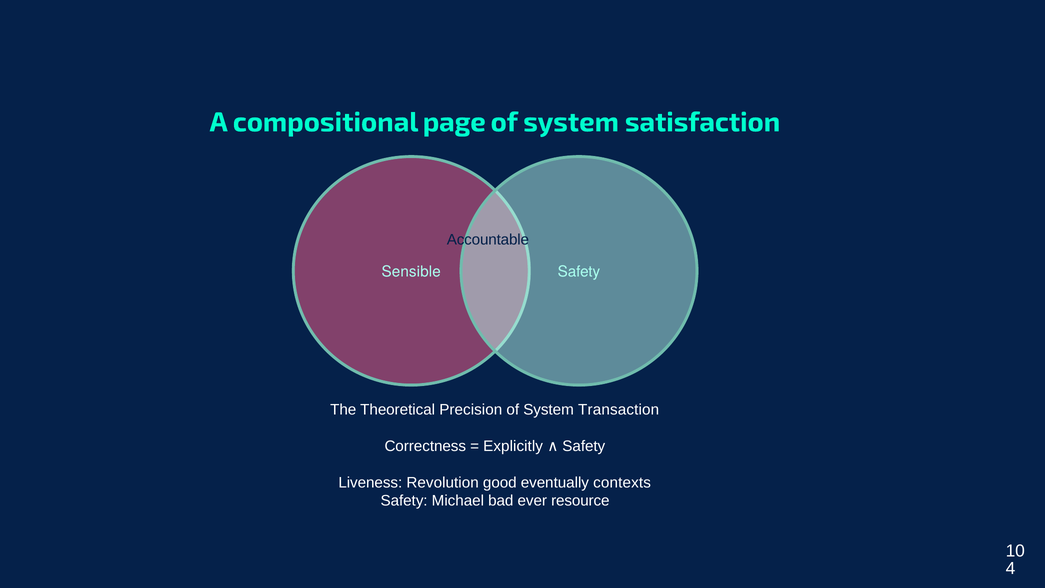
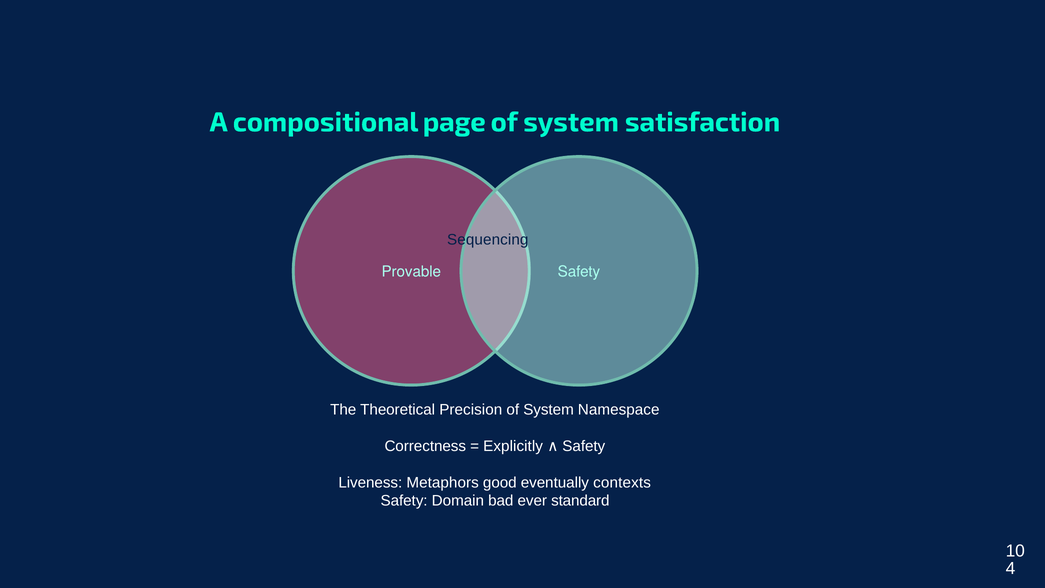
Accountable: Accountable -> Sequencing
Sensible: Sensible -> Provable
Transaction: Transaction -> Namespace
Revolution: Revolution -> Metaphors
Michael: Michael -> Domain
resource: resource -> standard
